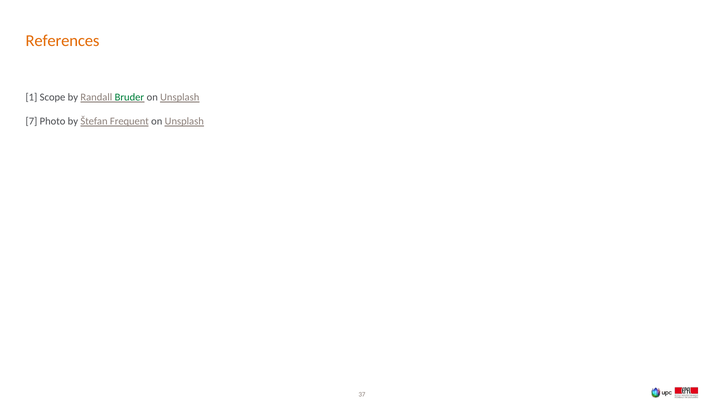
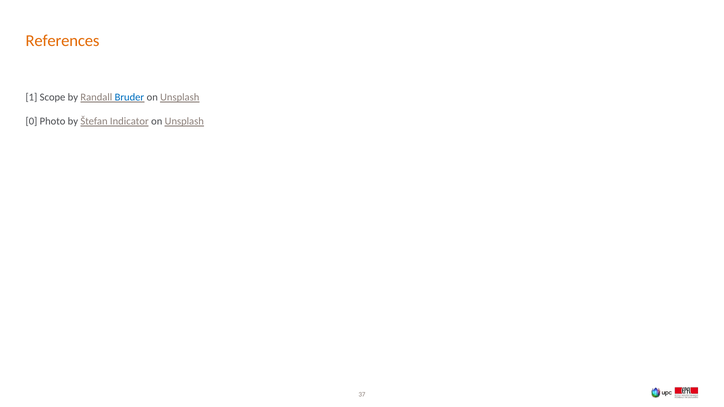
Bruder colour: green -> blue
7: 7 -> 0
Frequent: Frequent -> Indicator
